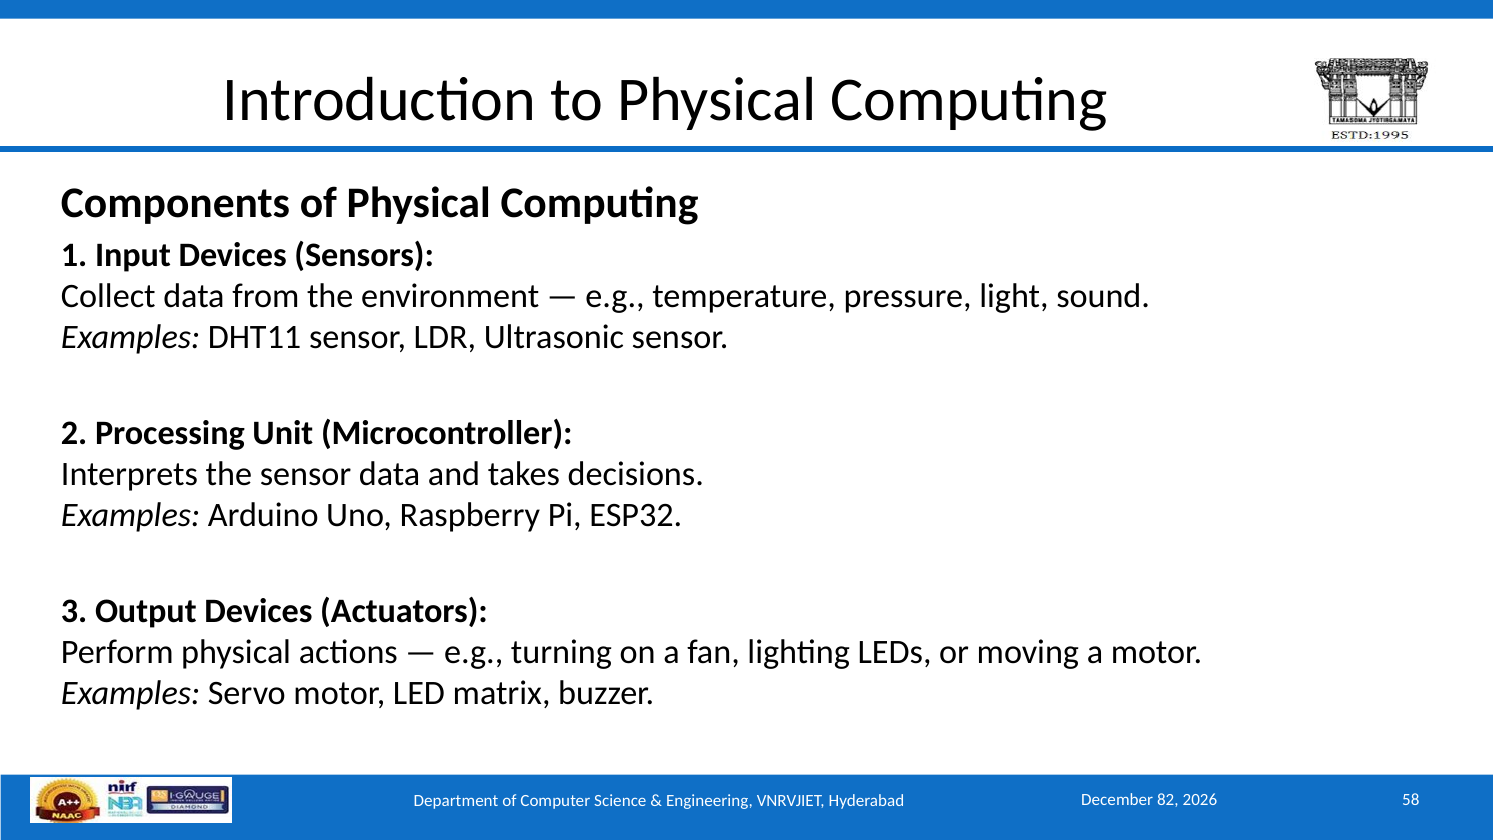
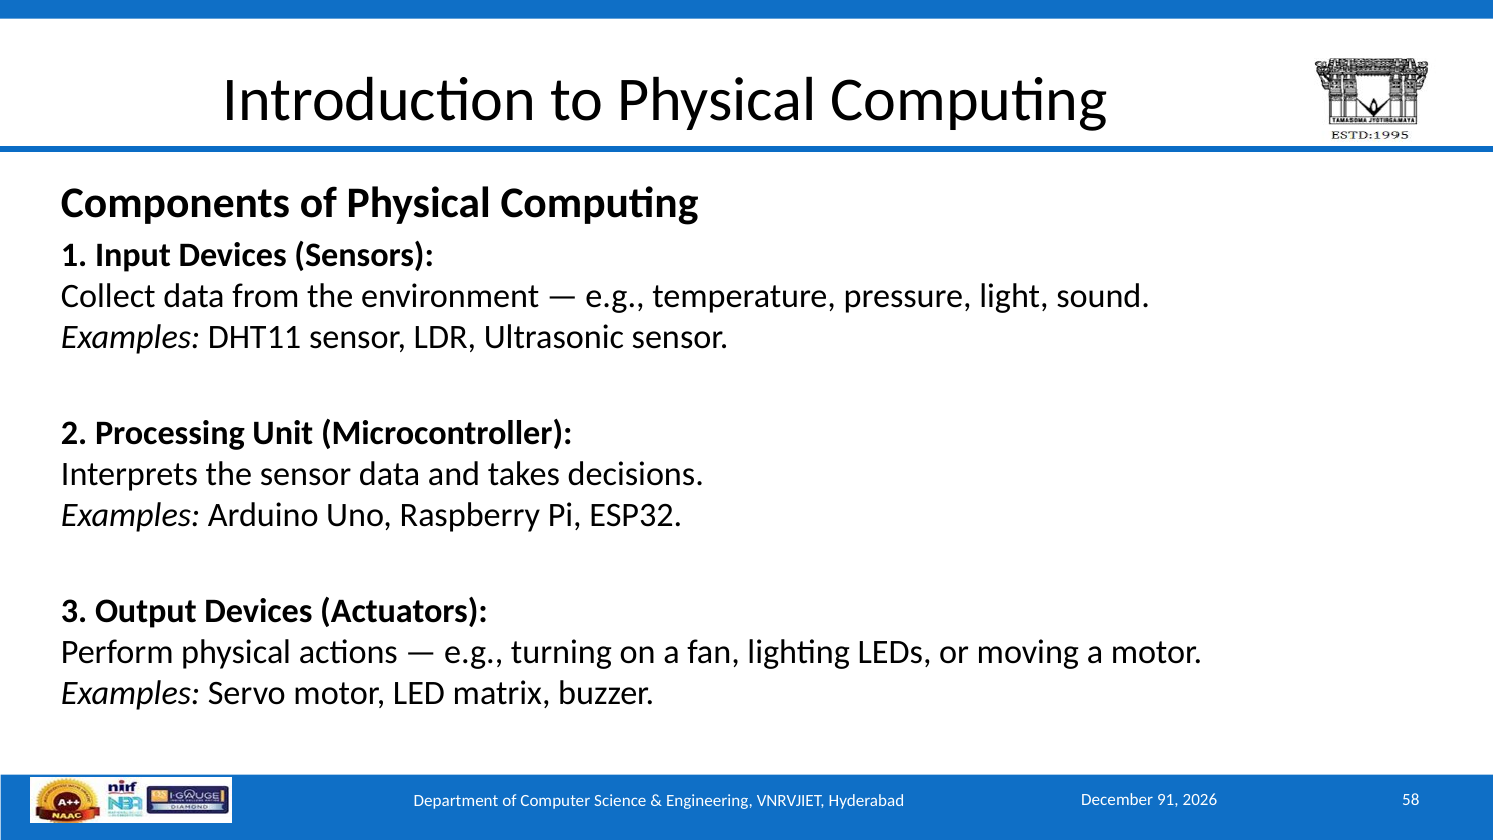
82: 82 -> 91
